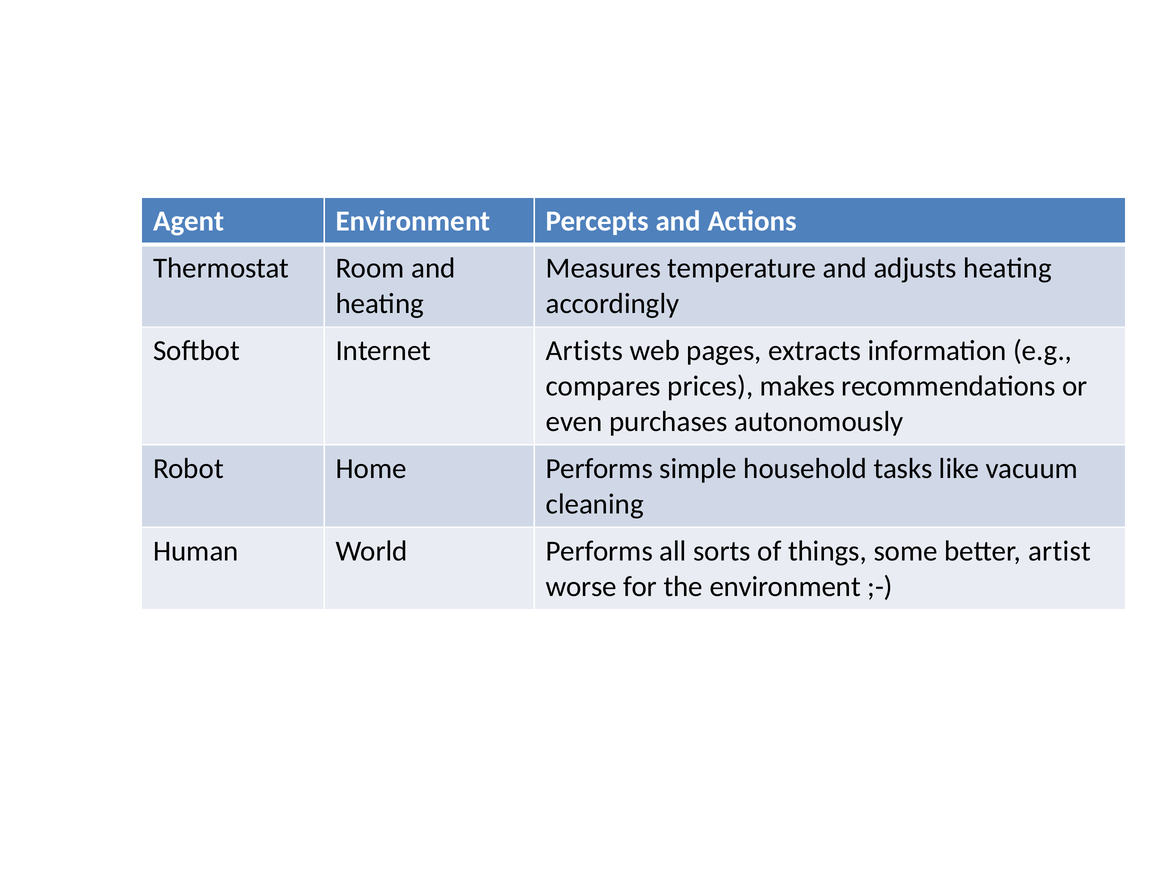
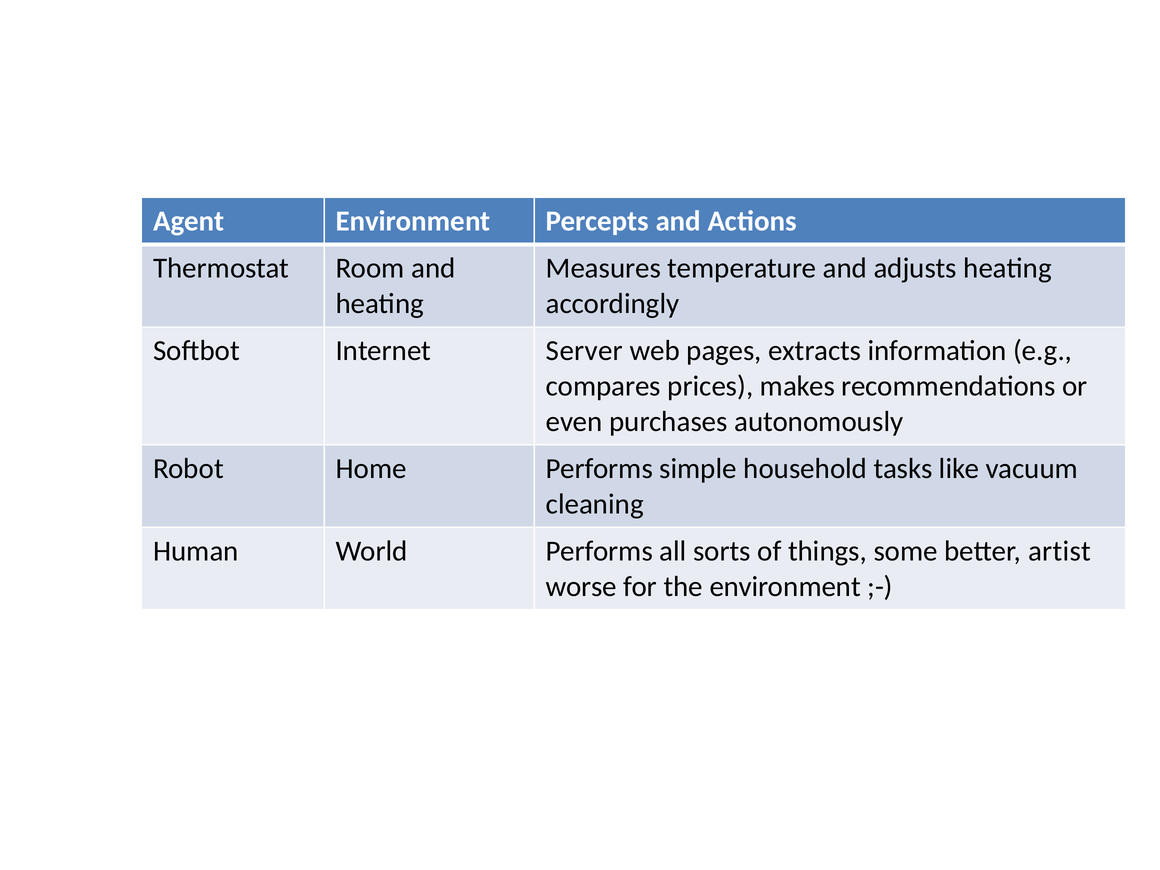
Artists: Artists -> Server
